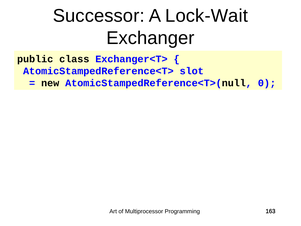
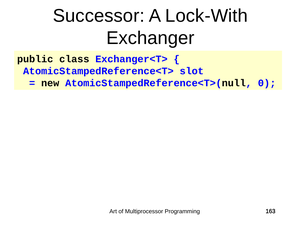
Lock-Wait: Lock-Wait -> Lock-With
